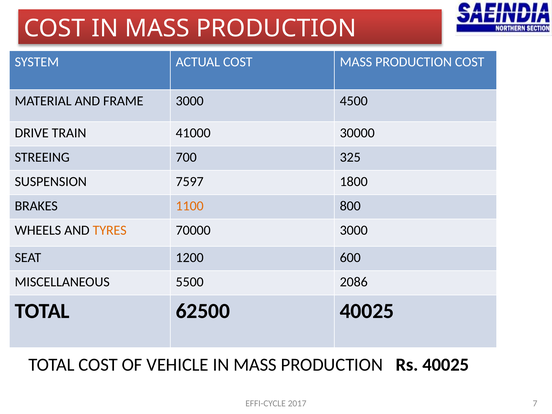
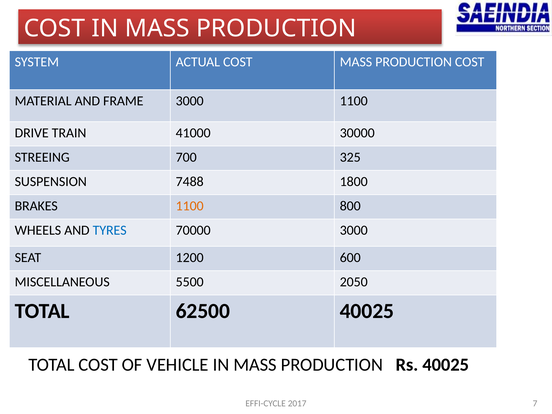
3000 4500: 4500 -> 1100
7597: 7597 -> 7488
TYRES colour: orange -> blue
2086: 2086 -> 2050
